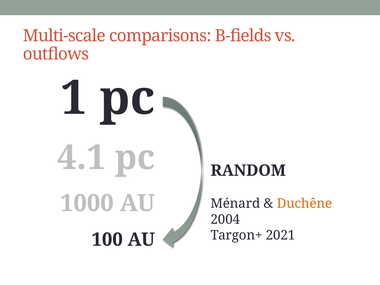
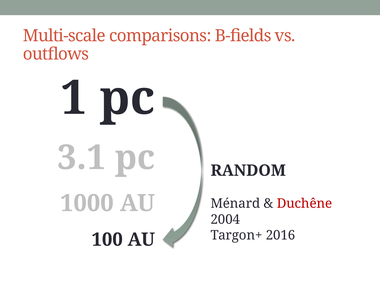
4.1: 4.1 -> 3.1
Duchêne colour: orange -> red
2021: 2021 -> 2016
